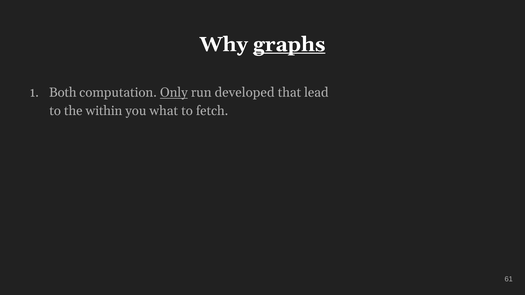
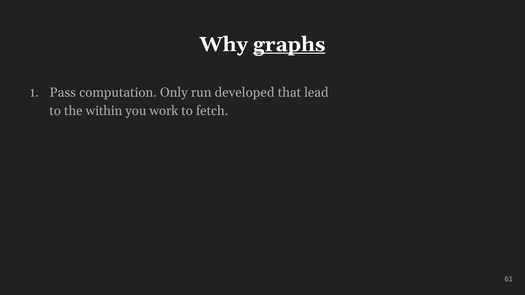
Both: Both -> Pass
Only underline: present -> none
what: what -> work
